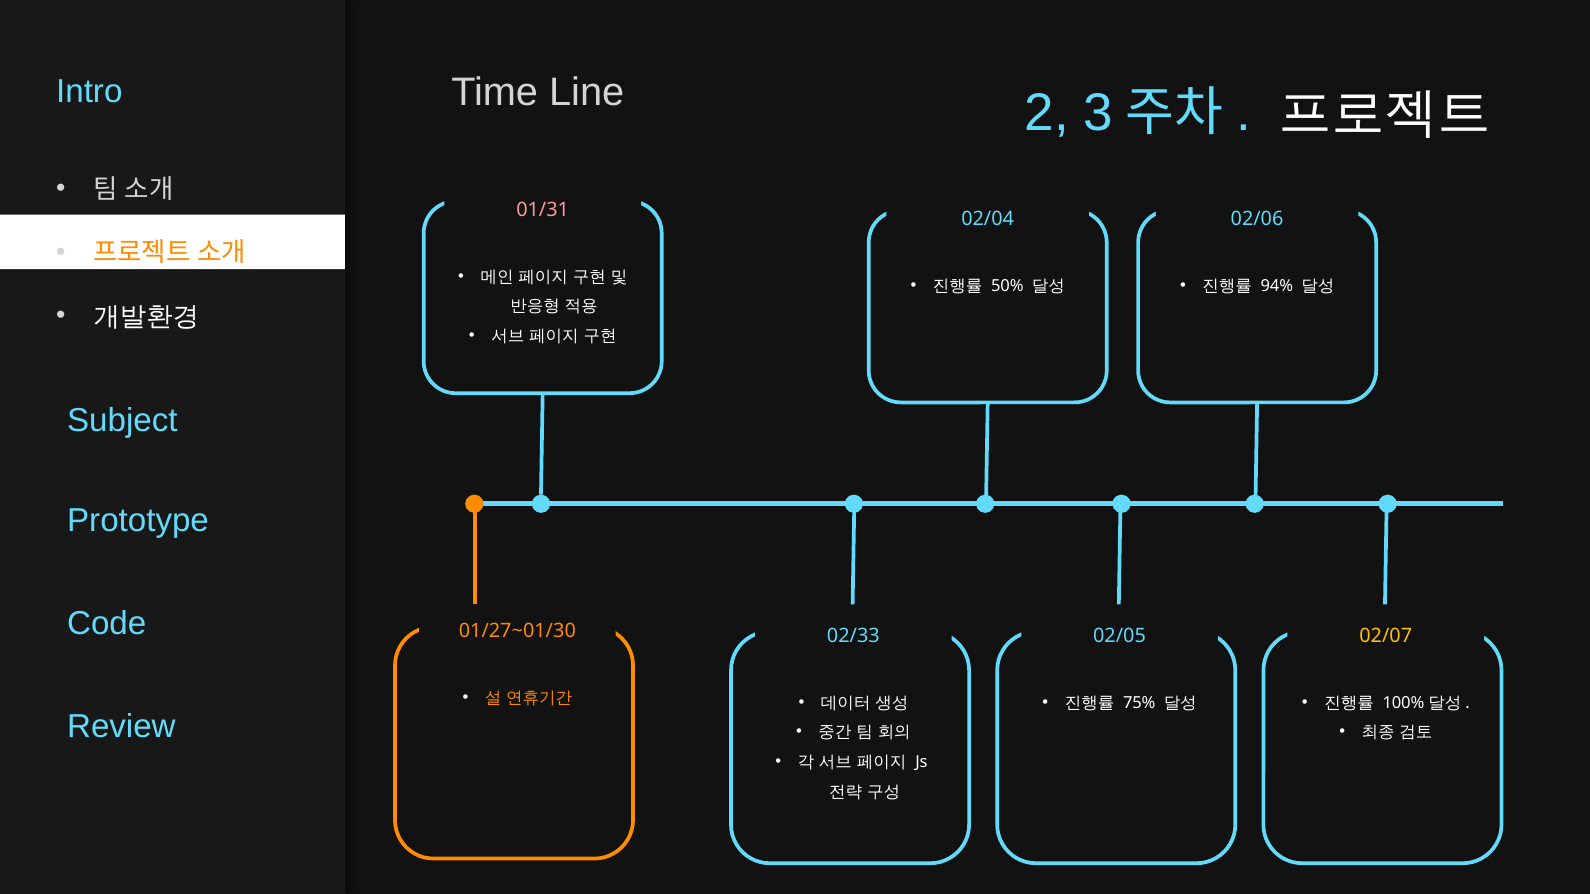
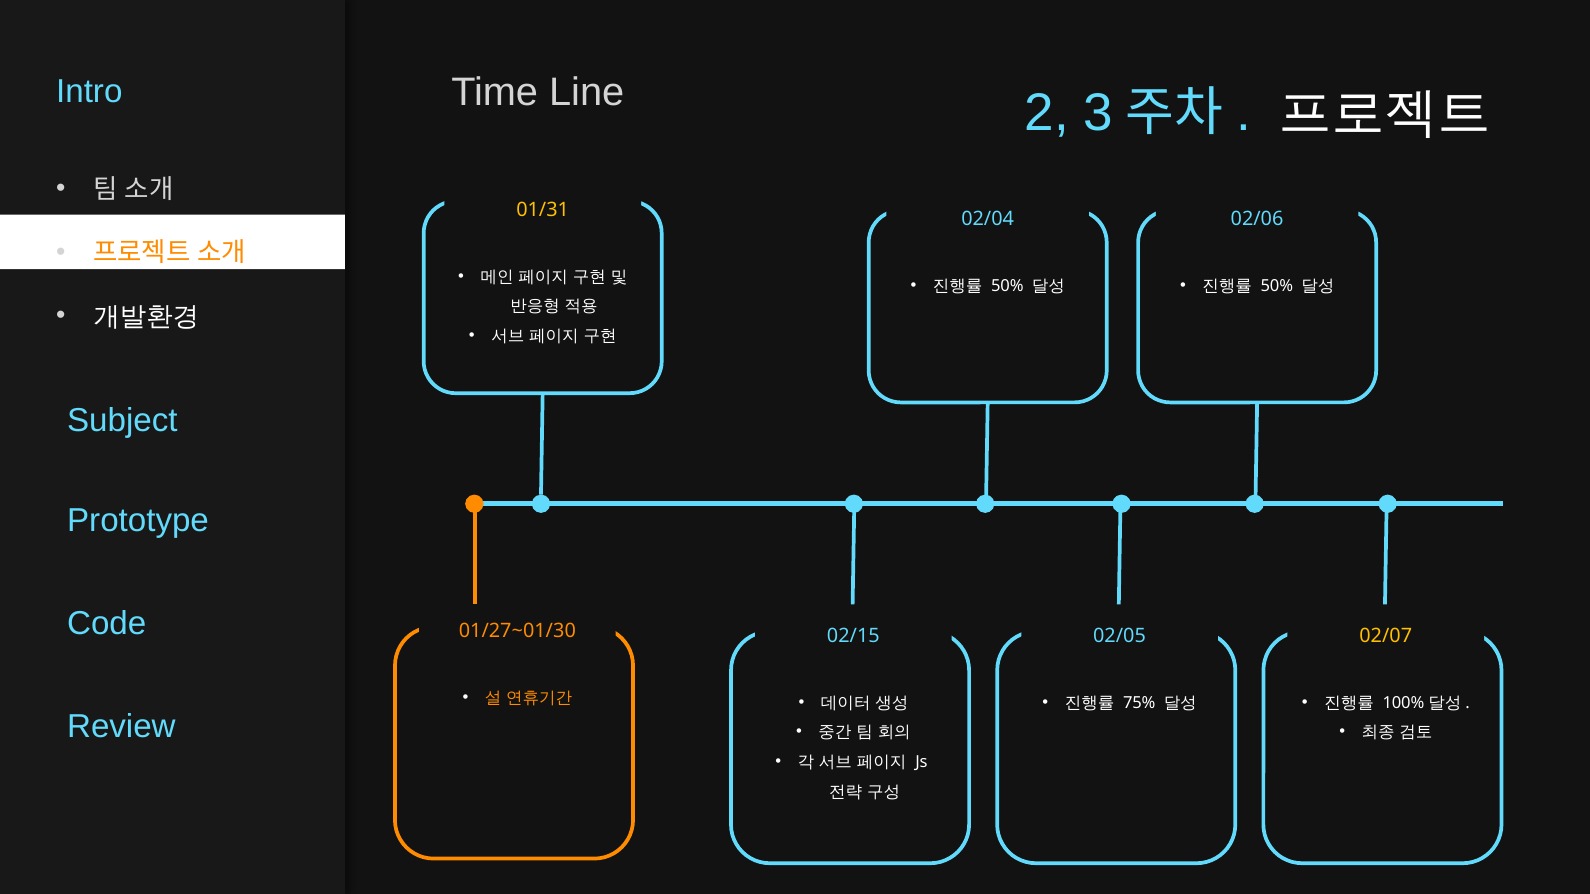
01/31 colour: pink -> yellow
94% at (1277, 286): 94% -> 50%
02/33: 02/33 -> 02/15
